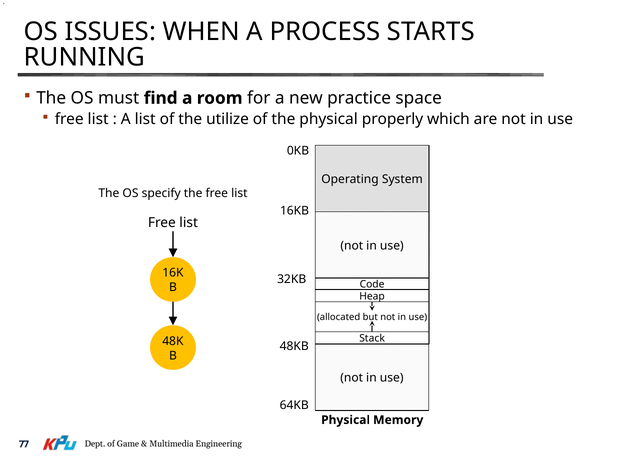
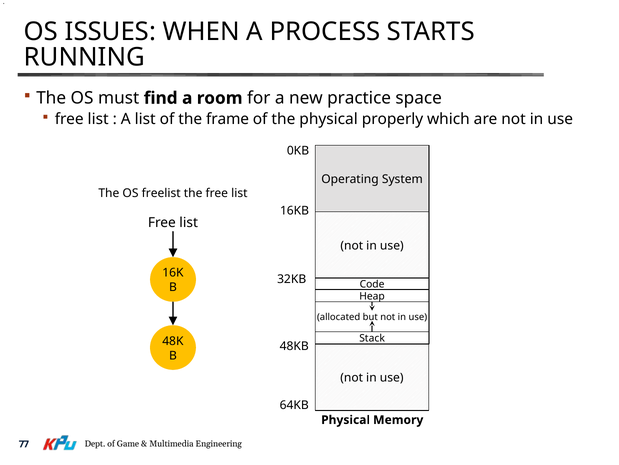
utilize: utilize -> frame
specify: specify -> freelist
